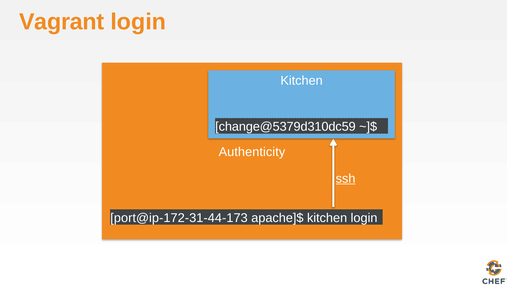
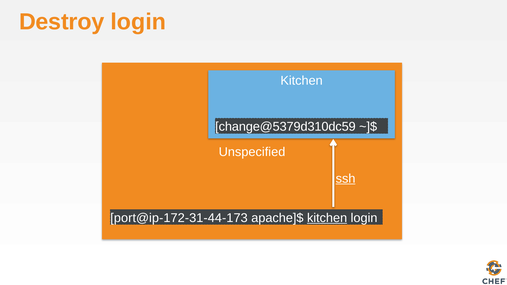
Vagrant: Vagrant -> Destroy
Authenticity: Authenticity -> Unspecified
kitchen at (327, 218) underline: none -> present
